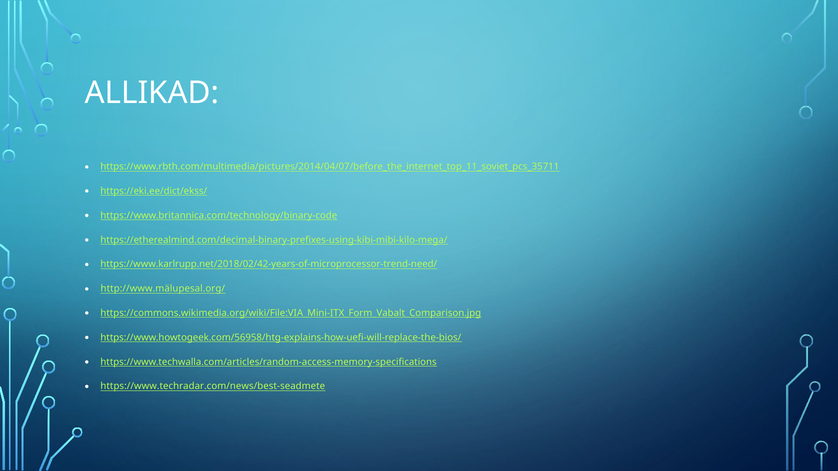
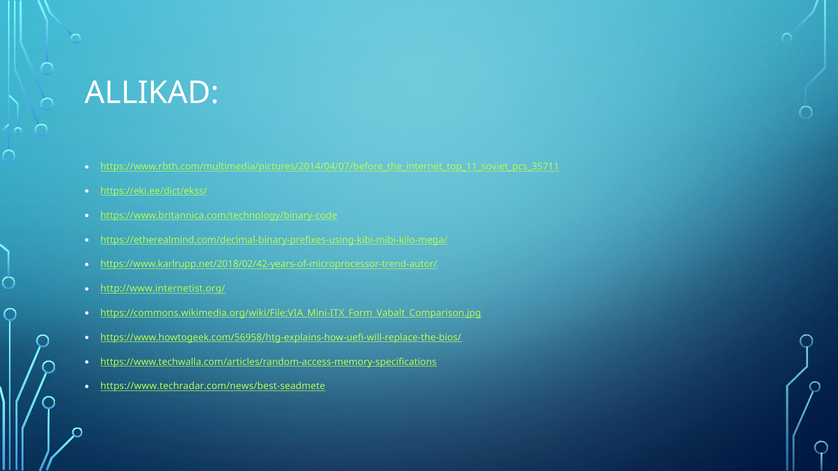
https://www.karlrupp.net/2018/02/42-years-of-microprocessor-trend-need/: https://www.karlrupp.net/2018/02/42-years-of-microprocessor-trend-need/ -> https://www.karlrupp.net/2018/02/42-years-of-microprocessor-trend-autor/
http://www.mälupesal.org/: http://www.mälupesal.org/ -> http://www.internetist.org/
